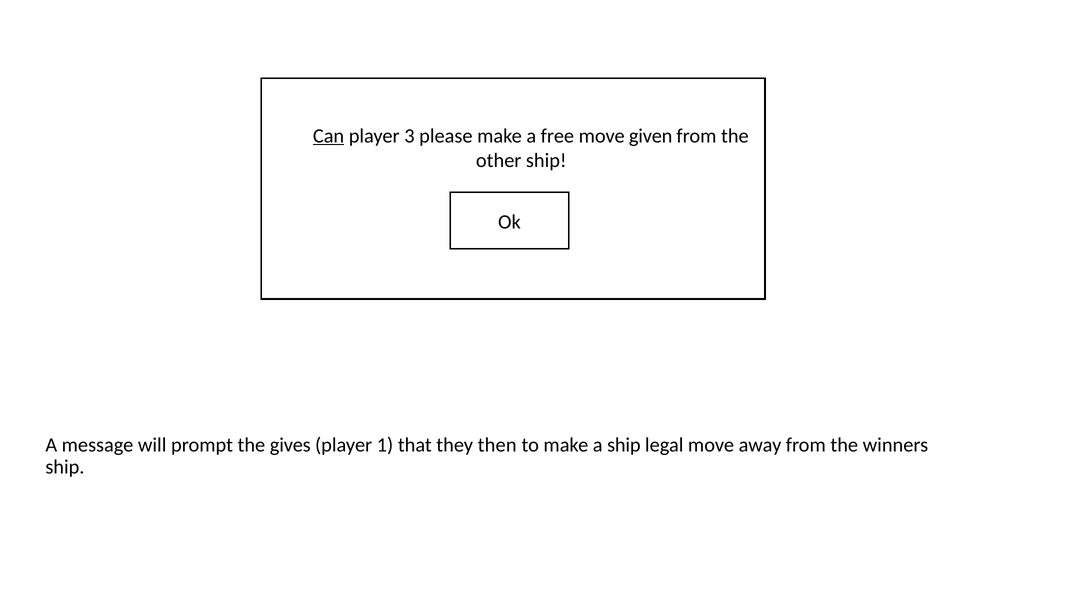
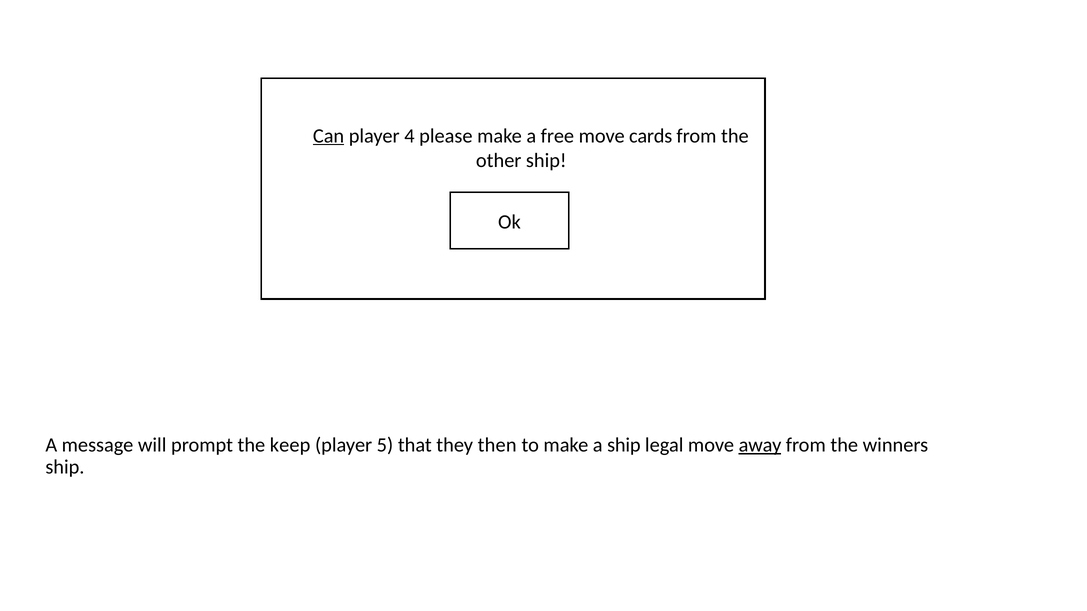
3: 3 -> 4
given: given -> cards
gives: gives -> keep
1: 1 -> 5
away underline: none -> present
